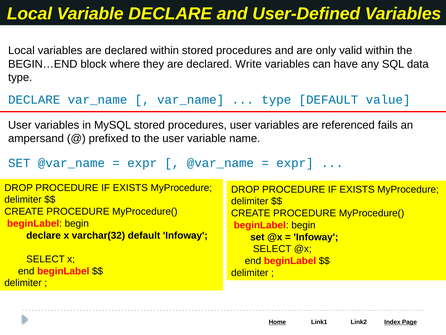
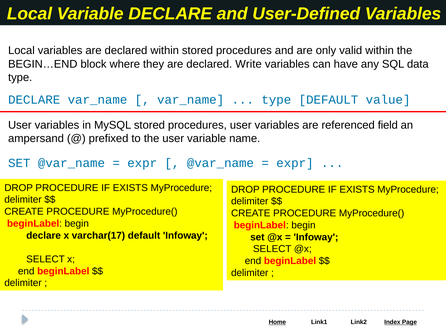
fails: fails -> field
varchar(32: varchar(32 -> varchar(17
